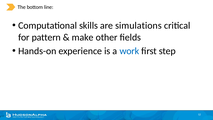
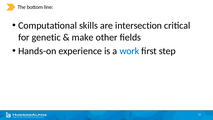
simulations: simulations -> intersection
pattern: pattern -> genetic
